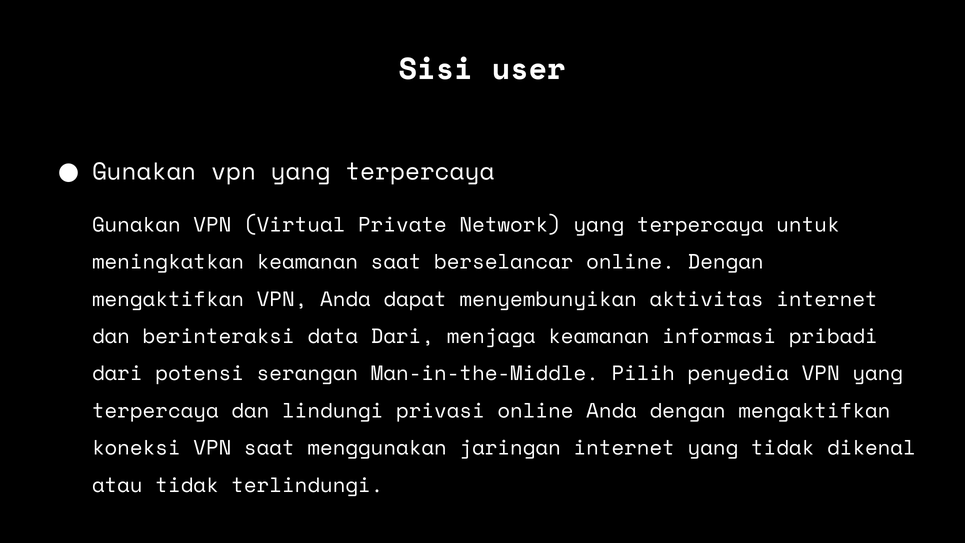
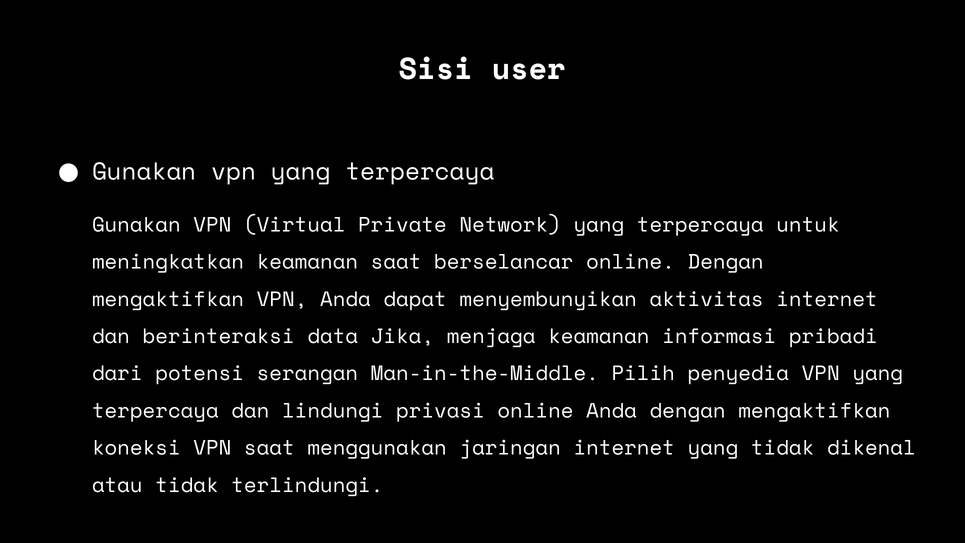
data Dari: Dari -> Jika
